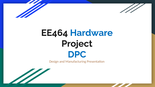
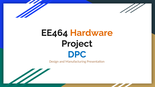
Hardware colour: blue -> orange
